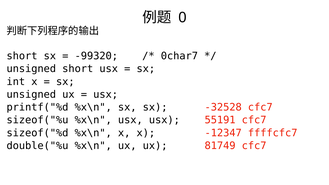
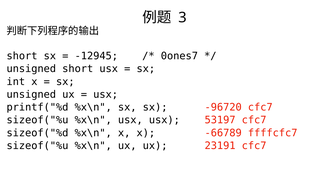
0: 0 -> 3
-99320: -99320 -> -12945
0char7: 0char7 -> 0ones7
-32528: -32528 -> -96720
55191: 55191 -> 53197
-12347: -12347 -> -66789
double("%u at (37, 146): double("%u -> sizeof("%u
81749: 81749 -> 23191
